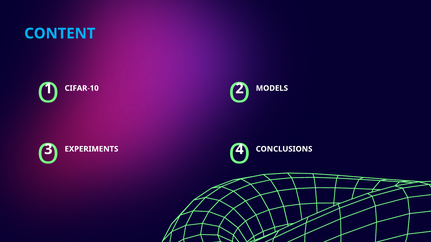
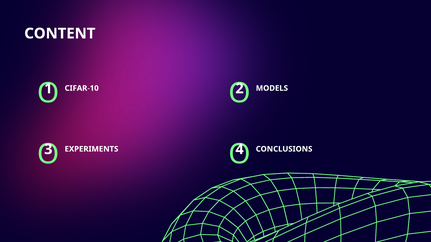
CONTENT colour: light blue -> white
